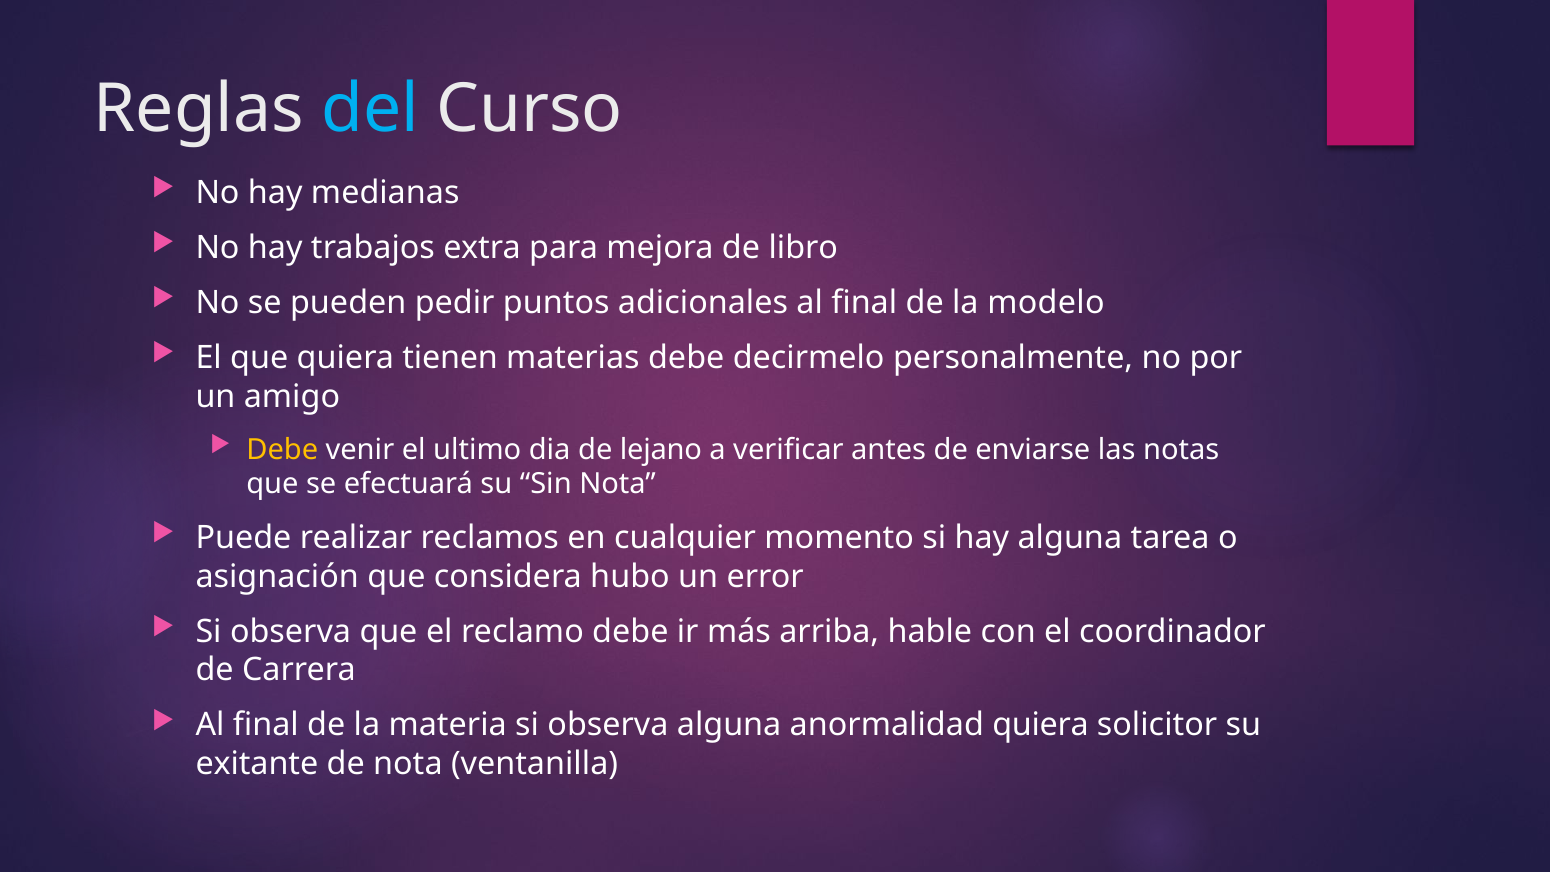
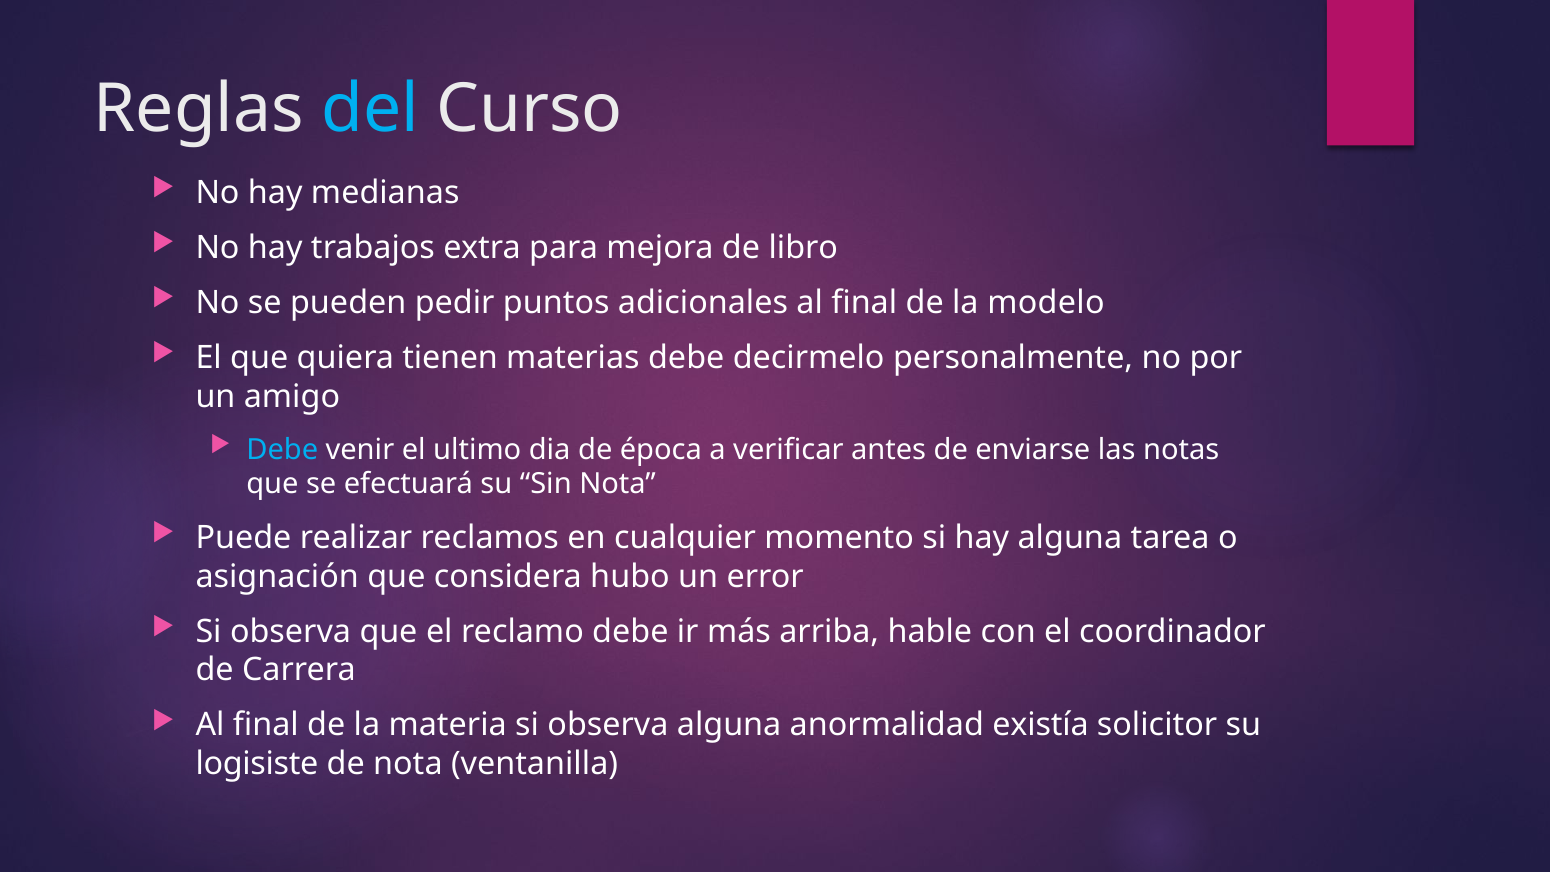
Debe at (282, 449) colour: yellow -> light blue
lejano: lejano -> época
anormalidad quiera: quiera -> existía
exitante: exitante -> logisiste
